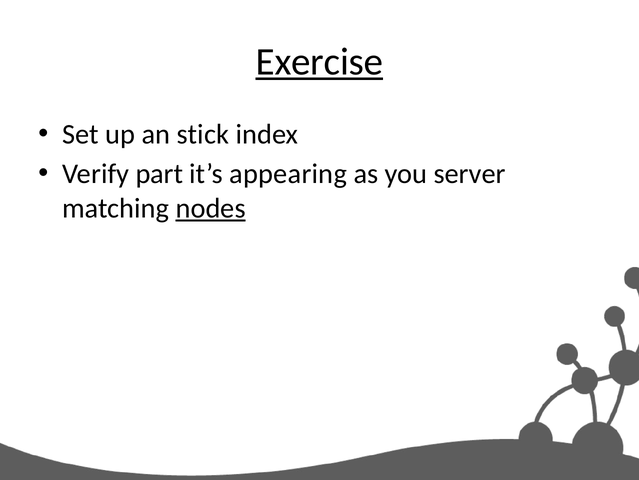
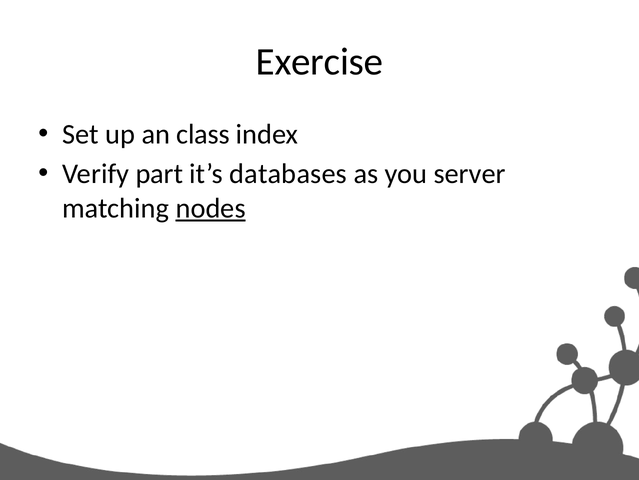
Exercise underline: present -> none
stick: stick -> class
appearing: appearing -> databases
